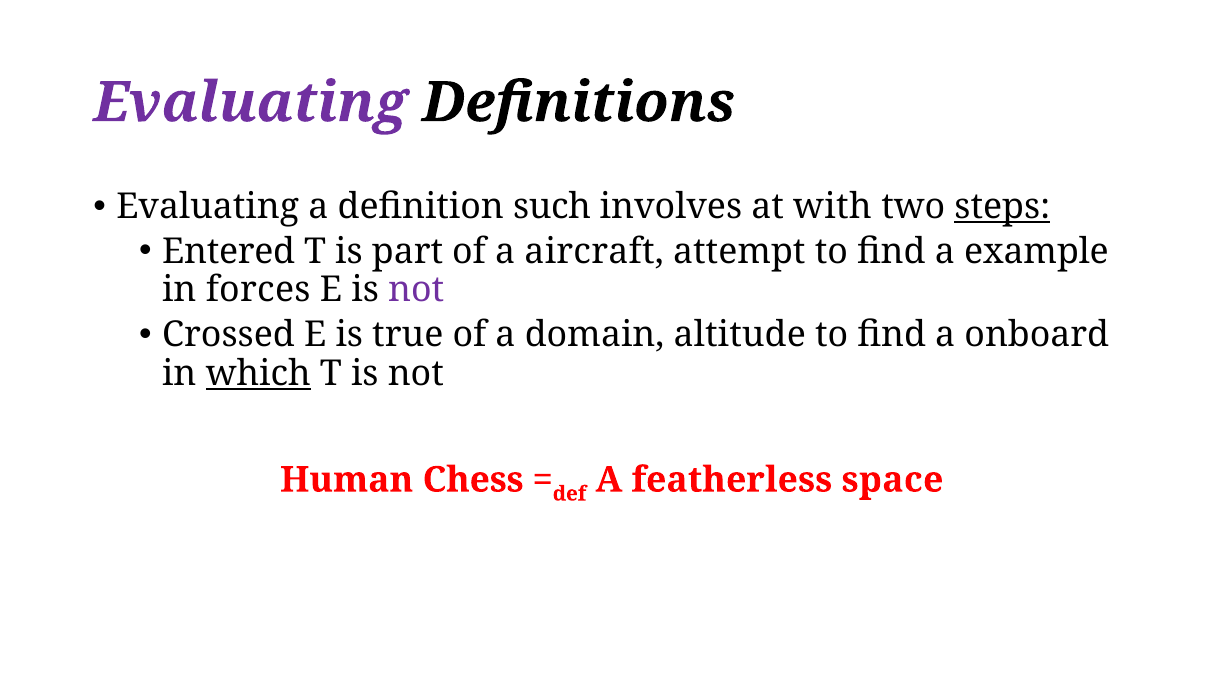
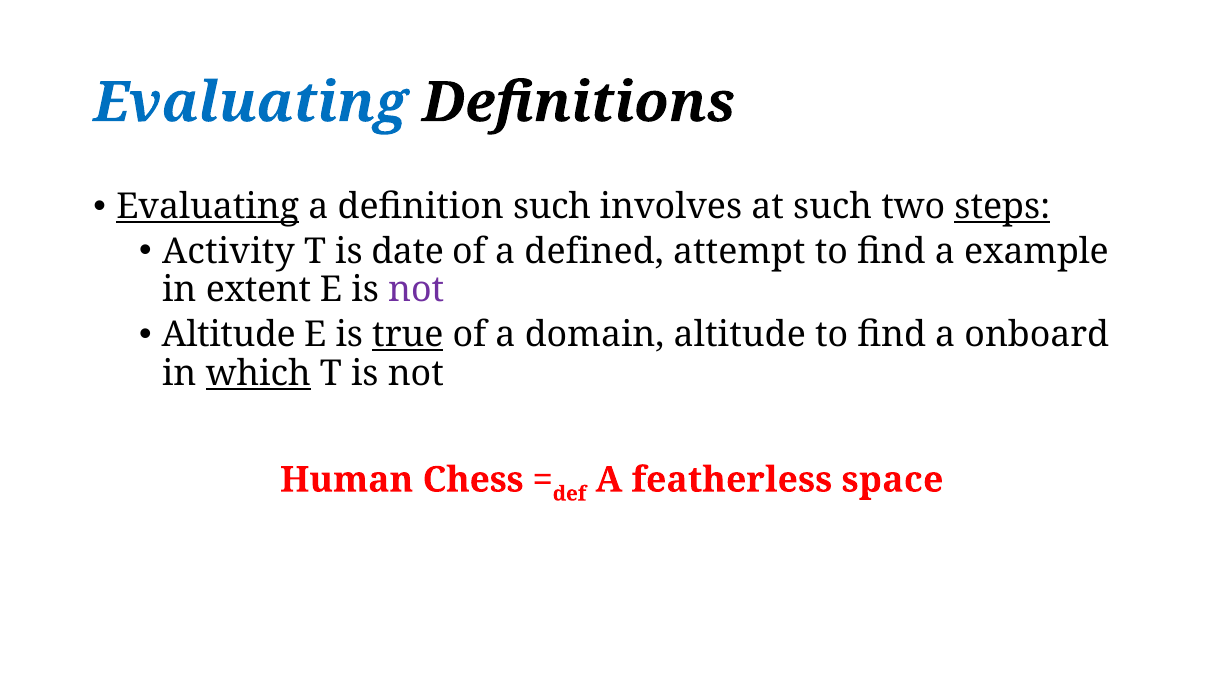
Evaluating at (250, 103) colour: purple -> blue
Evaluating at (208, 207) underline: none -> present
at with: with -> such
Entered: Entered -> Activity
part: part -> date
aircraft: aircraft -> defined
forces: forces -> extent
Crossed at (229, 335): Crossed -> Altitude
true underline: none -> present
